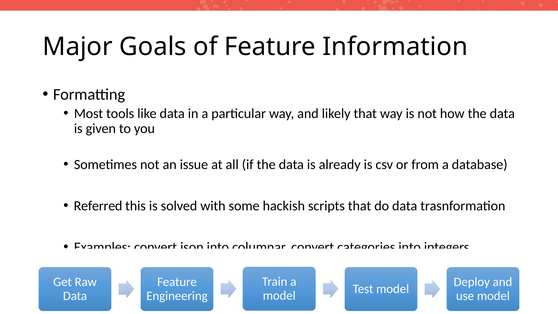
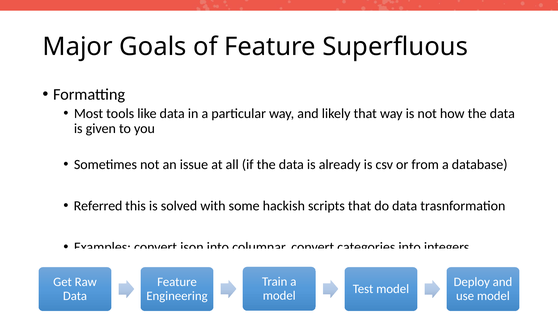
Information: Information -> Superfluous
